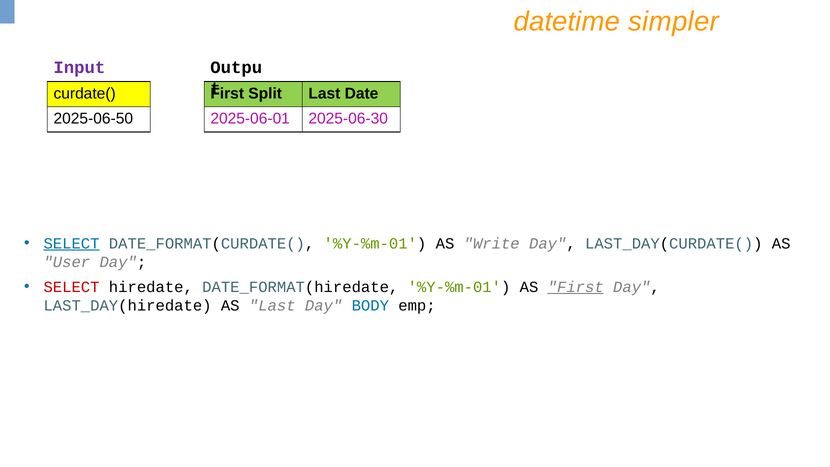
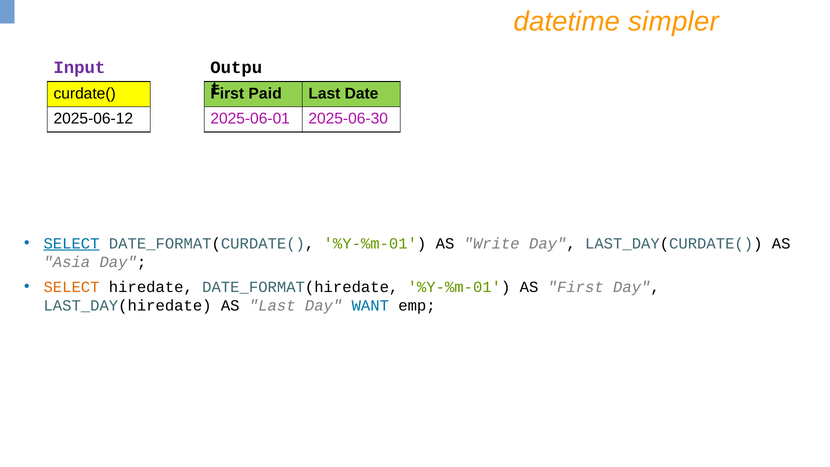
Split: Split -> Paid
2025-06-50: 2025-06-50 -> 2025-06-12
User: User -> Asia
SELECT at (72, 287) colour: red -> orange
First at (576, 287) underline: present -> none
BODY: BODY -> WANT
